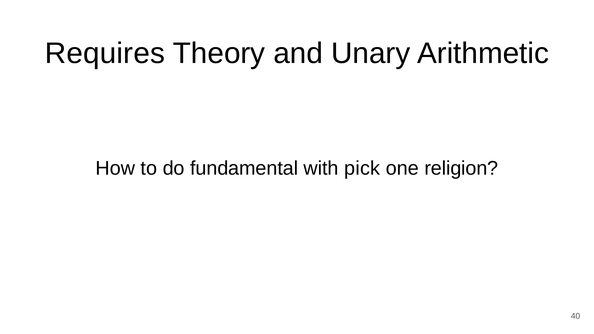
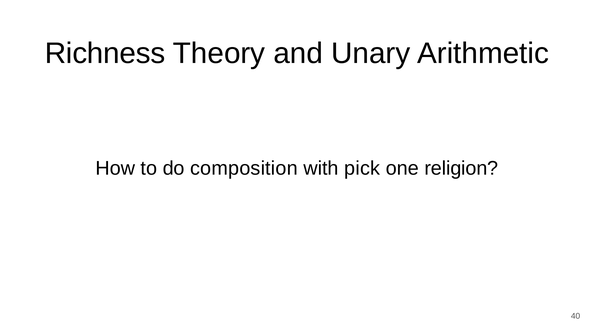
Requires: Requires -> Richness
fundamental: fundamental -> composition
